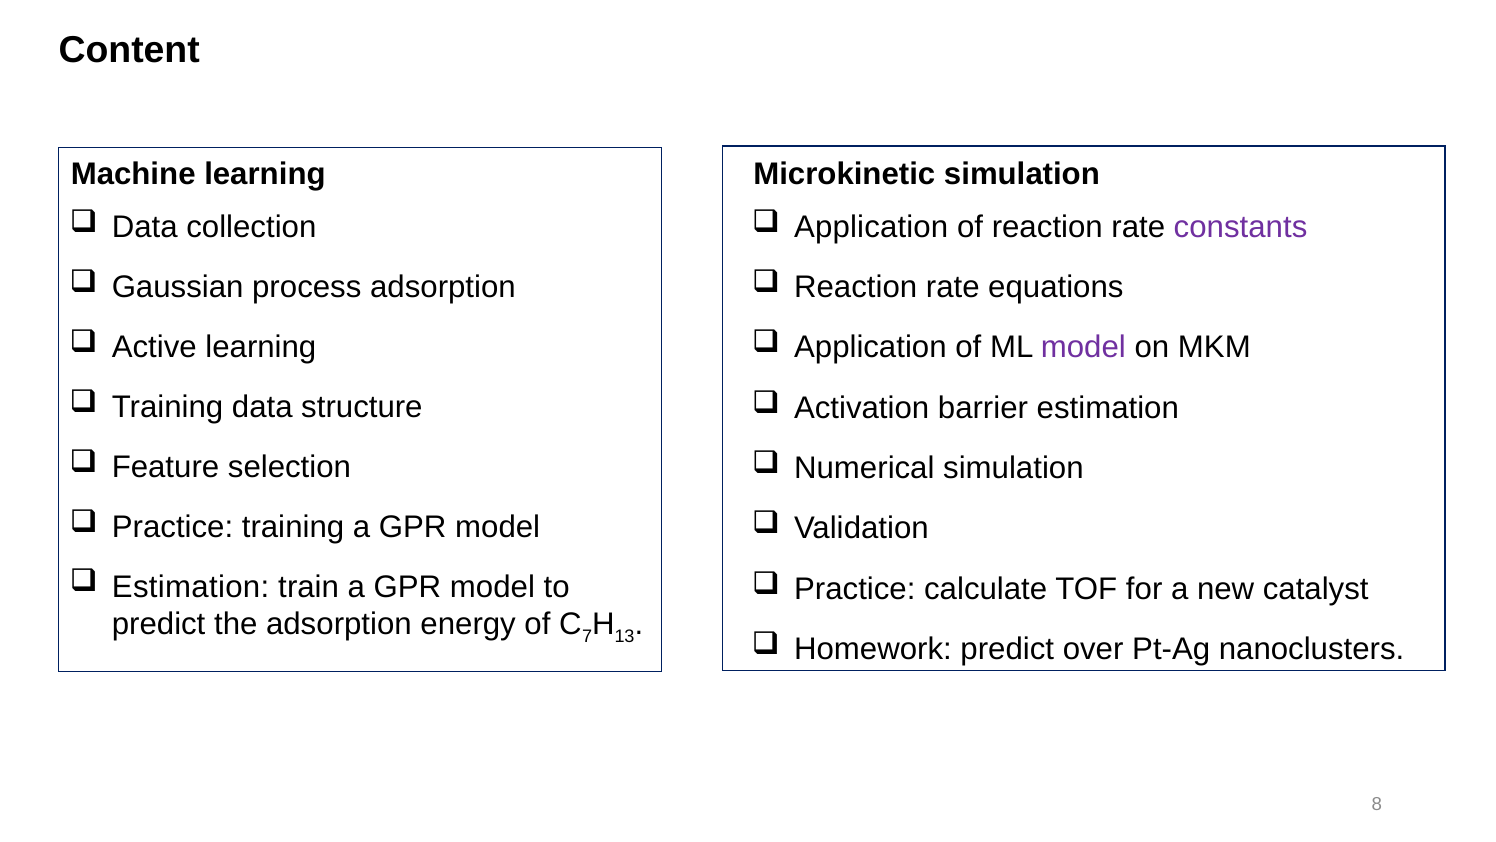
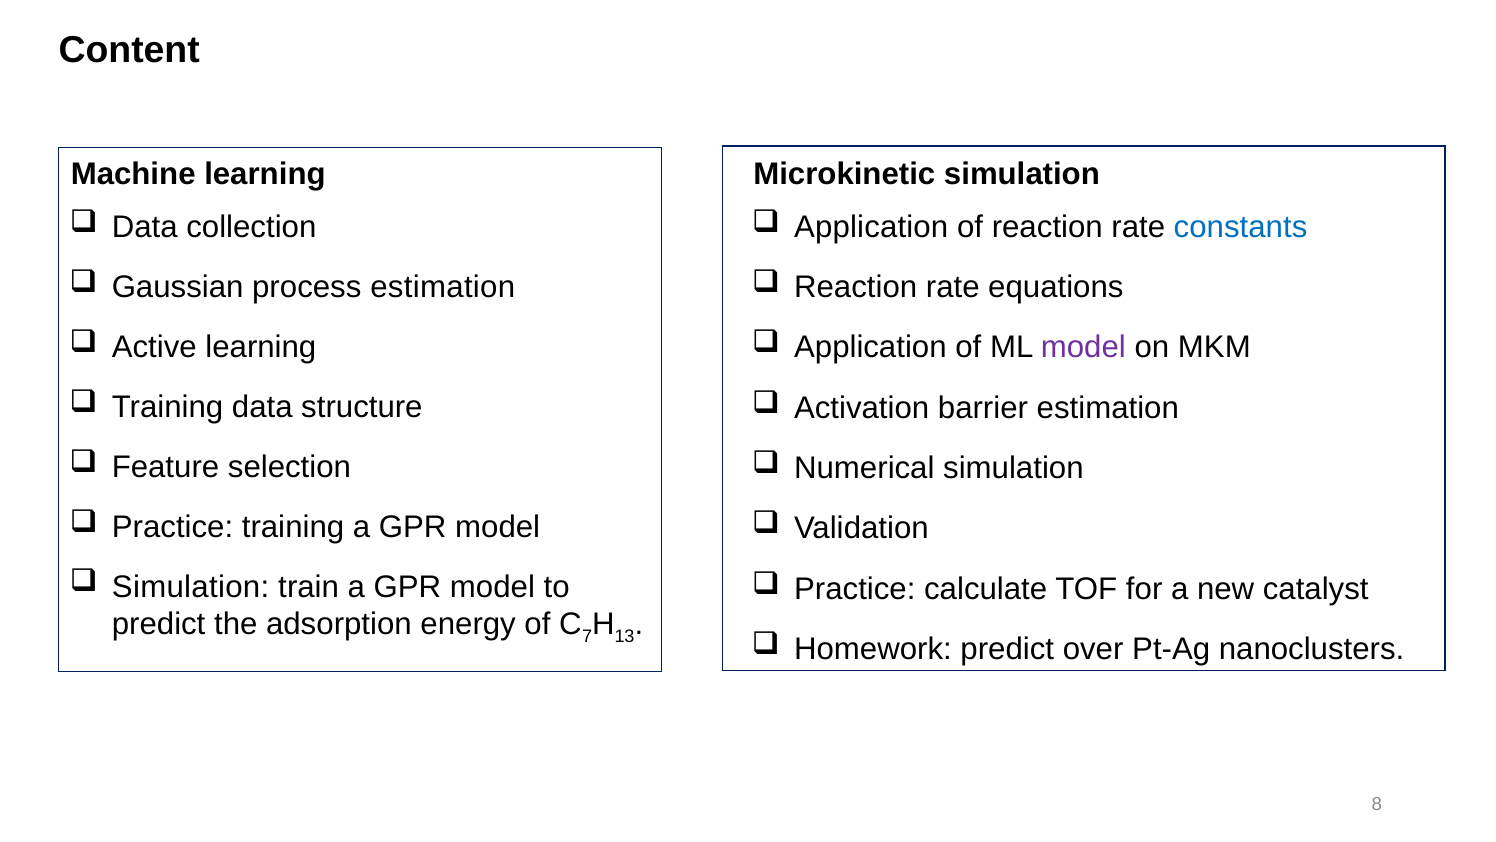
constants colour: purple -> blue
process adsorption: adsorption -> estimation
Estimation at (191, 586): Estimation -> Simulation
